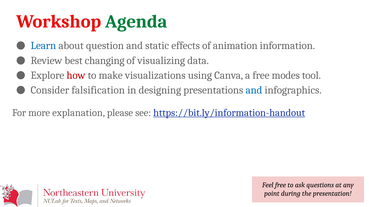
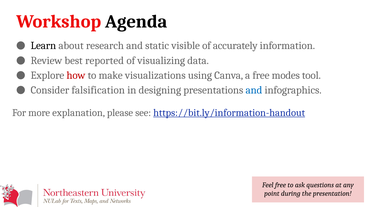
Agenda colour: green -> black
Learn colour: blue -> black
question: question -> research
effects: effects -> visible
animation: animation -> accurately
changing: changing -> reported
